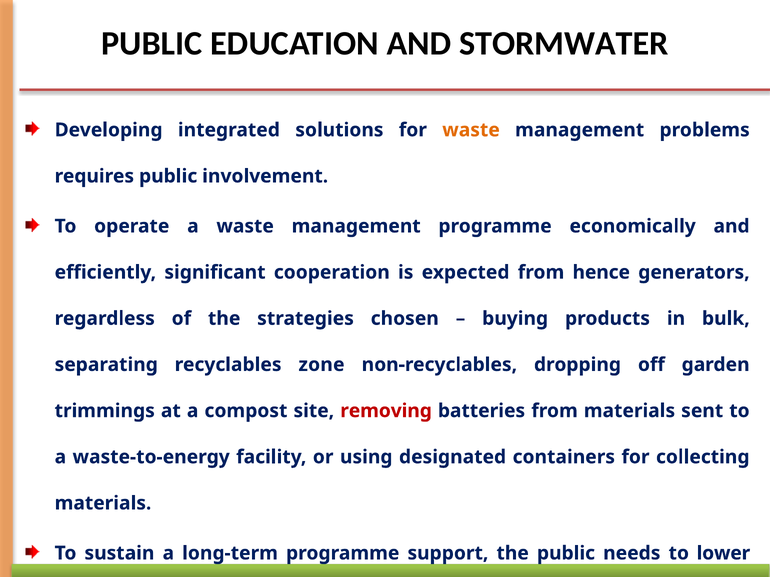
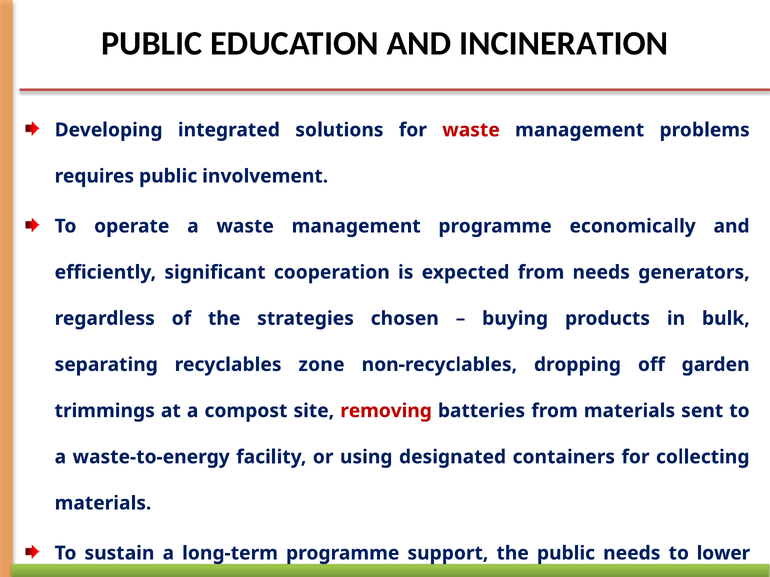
STORMWATER: STORMWATER -> INCINERATION
waste at (471, 130) colour: orange -> red
from hence: hence -> needs
